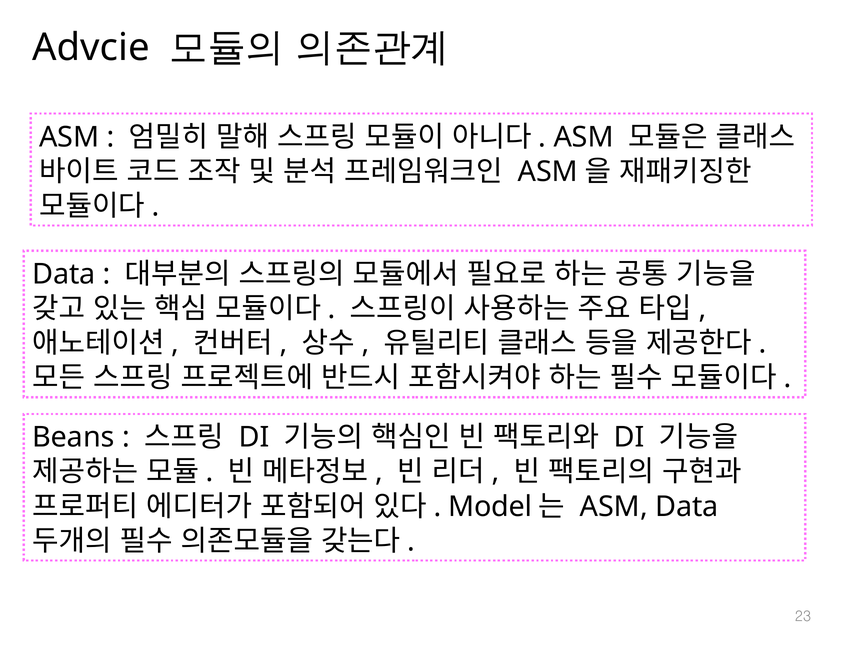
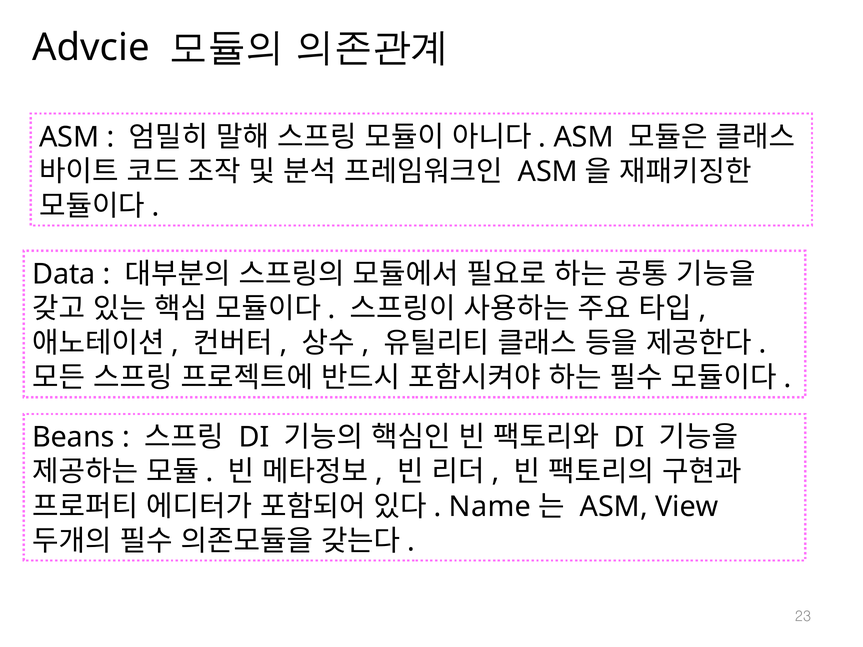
Model: Model -> Name
ASM Data: Data -> View
